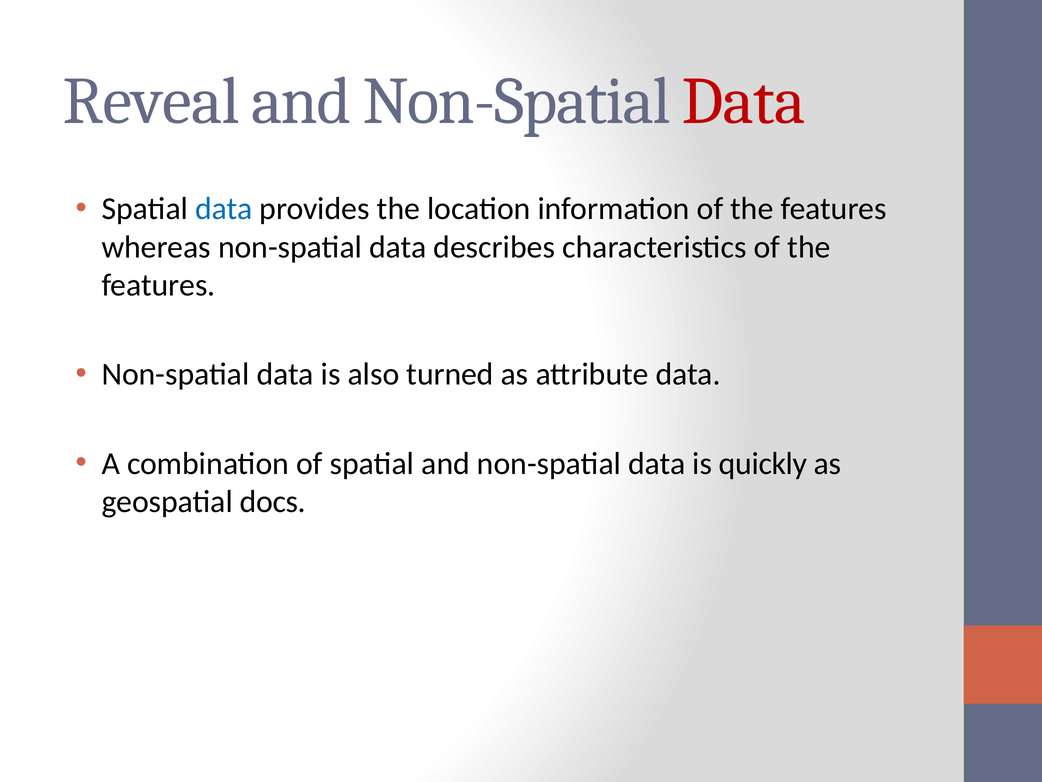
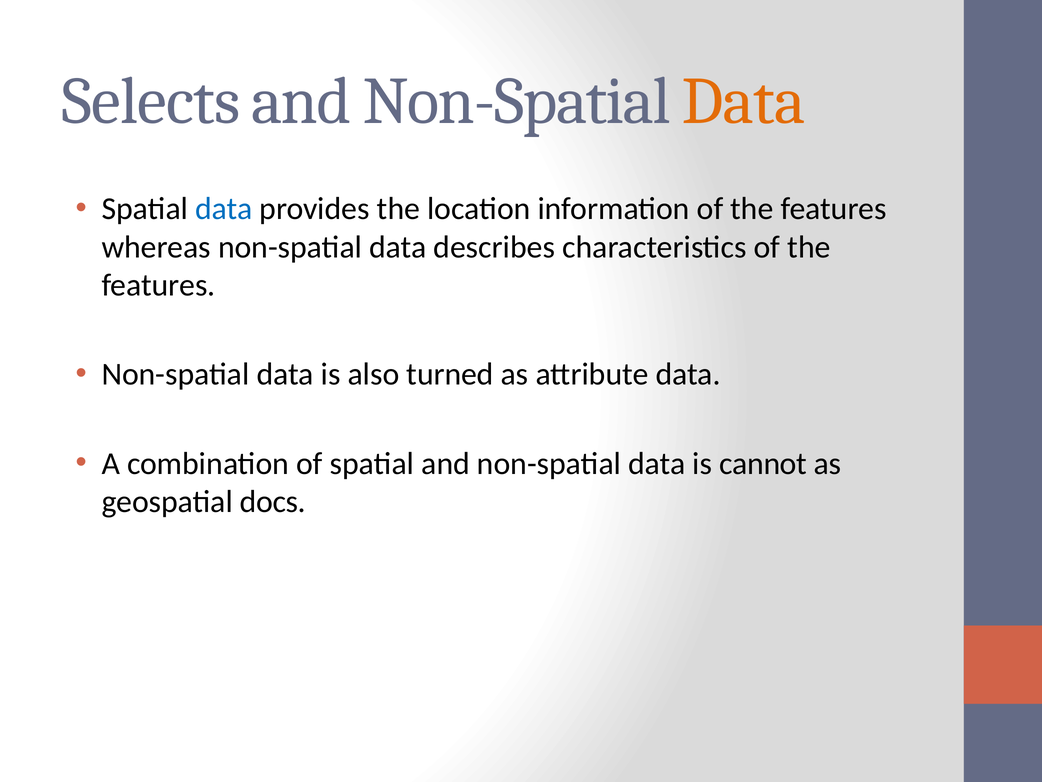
Reveal: Reveal -> Selects
Data at (744, 101) colour: red -> orange
quickly: quickly -> cannot
